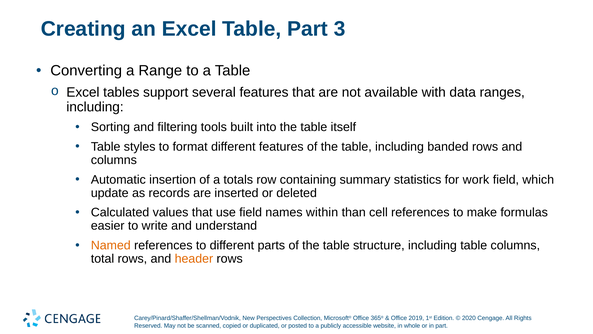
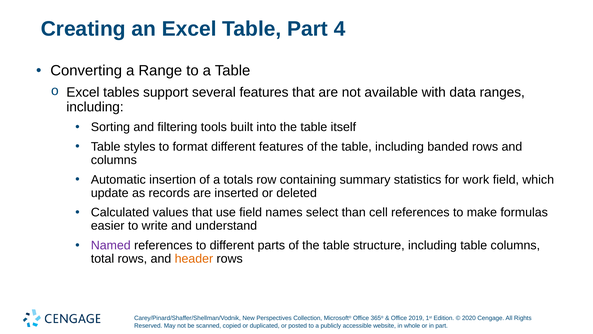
3: 3 -> 4
within: within -> select
Named colour: orange -> purple
